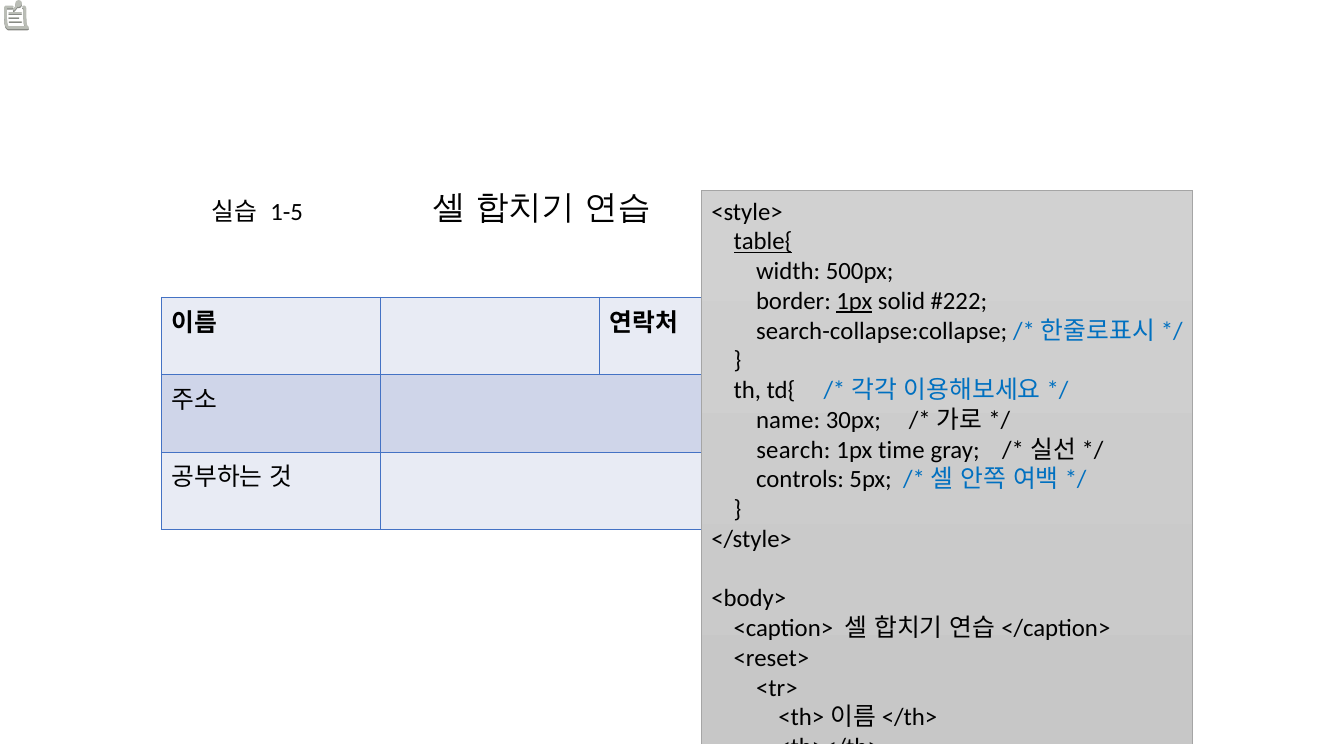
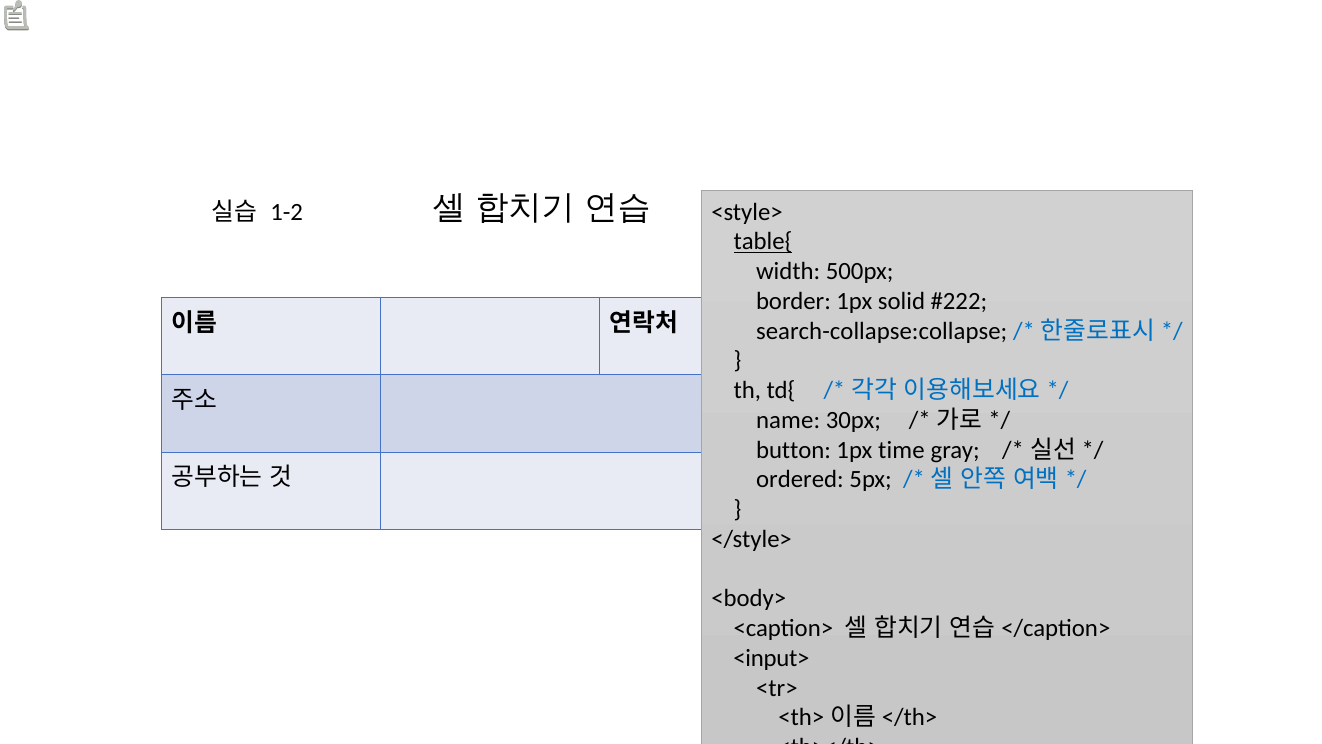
1-5: 1-5 -> 1-2
1px at (854, 301) underline: present -> none
search: search -> button
controls: controls -> ordered
<reset>: <reset> -> <input>
